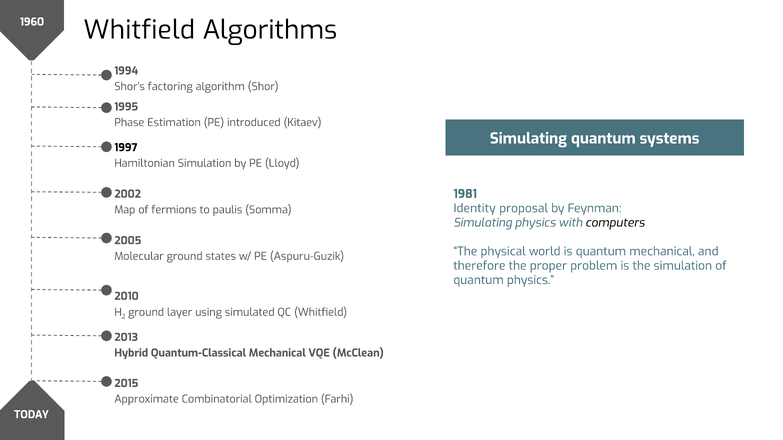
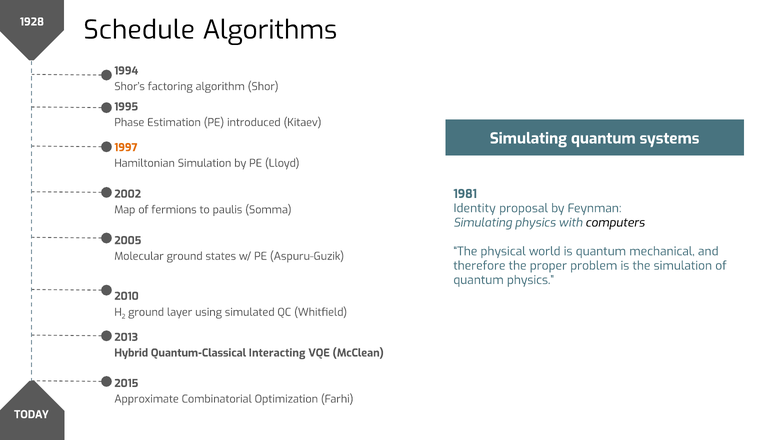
1960: 1960 -> 1928
Whitfield at (139, 30): Whitfield -> Schedule
1997 colour: black -> orange
Quantum-Classical Mechanical: Mechanical -> Interacting
